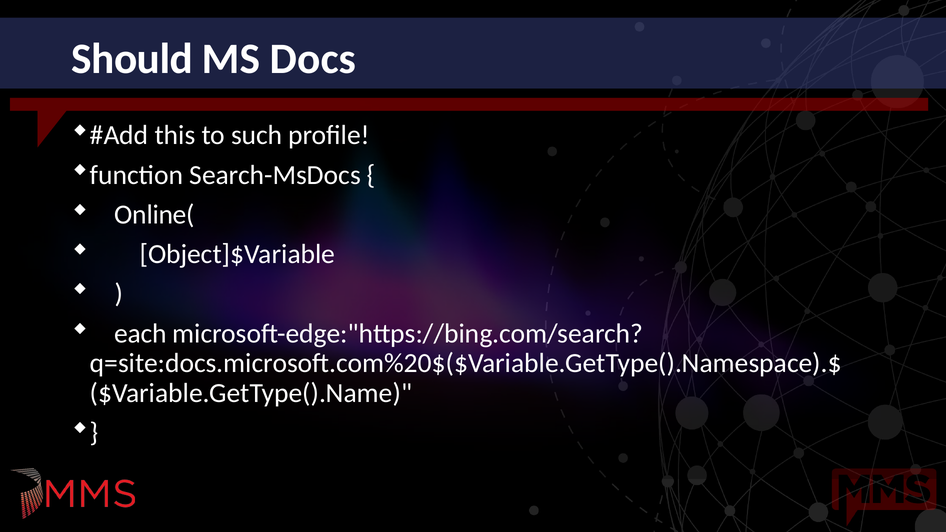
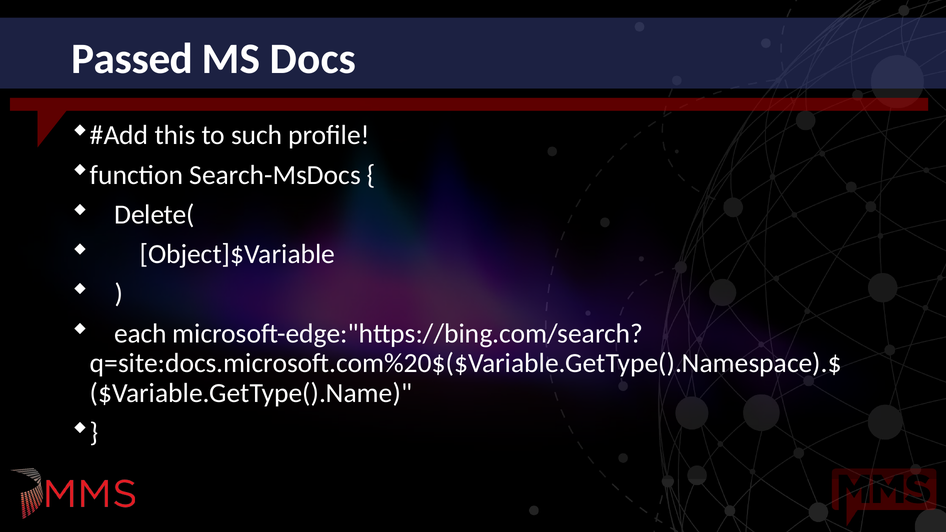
Should: Should -> Passed
Online(: Online( -> Delete(
